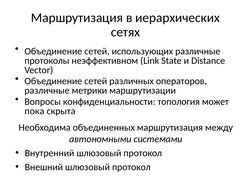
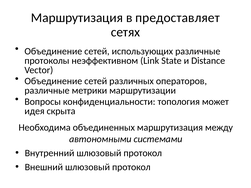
иерархических: иерархических -> предоставляет
пока: пока -> идея
